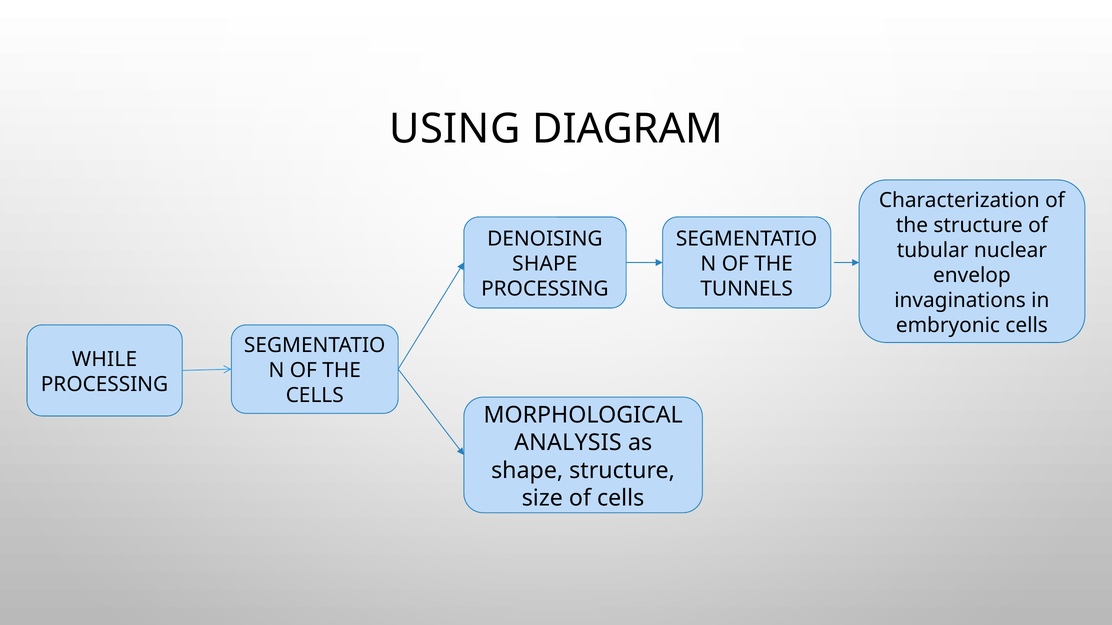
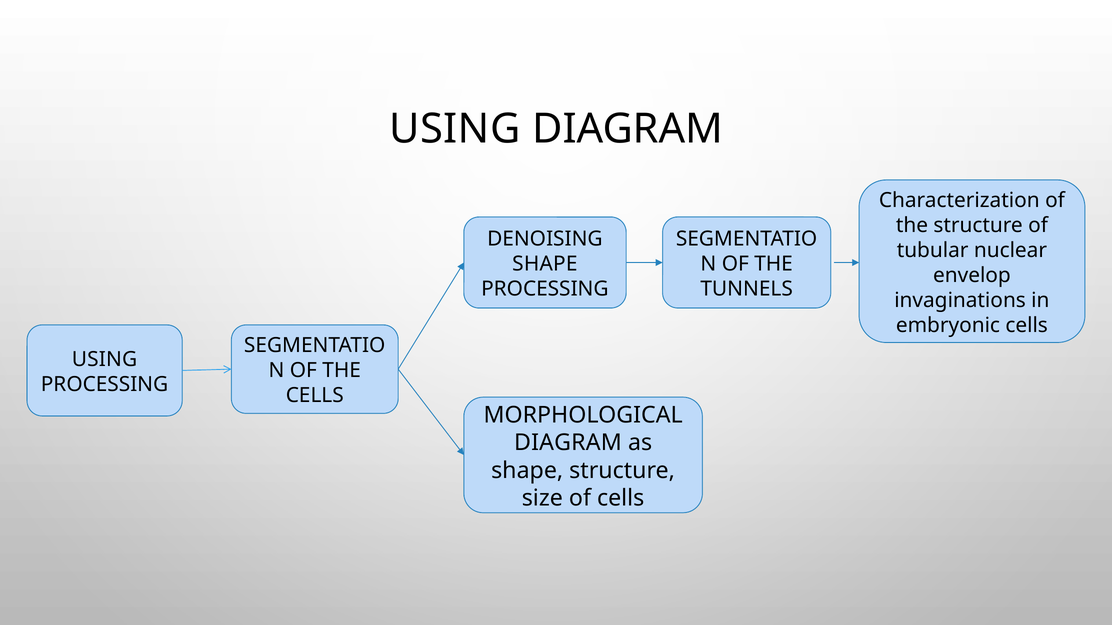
WHILE at (104, 360): WHILE -> USING
ANALYSIS at (568, 443): ANALYSIS -> DIAGRAM
